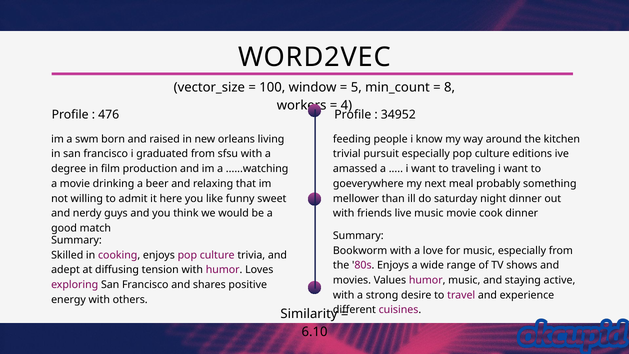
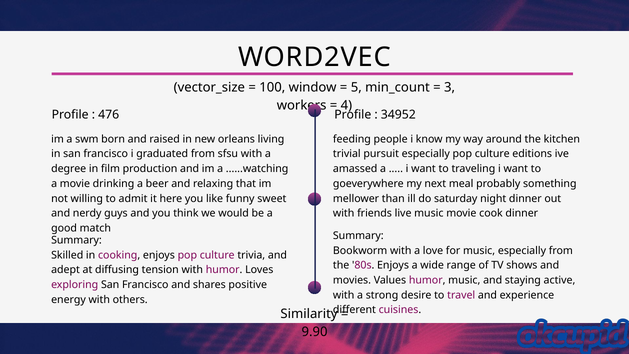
8: 8 -> 3
6.10: 6.10 -> 9.90
